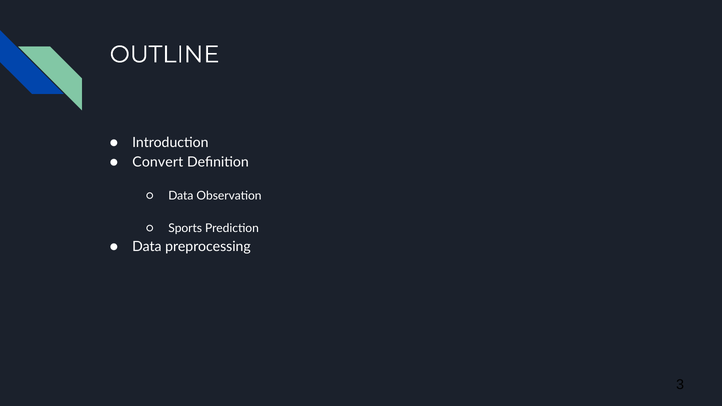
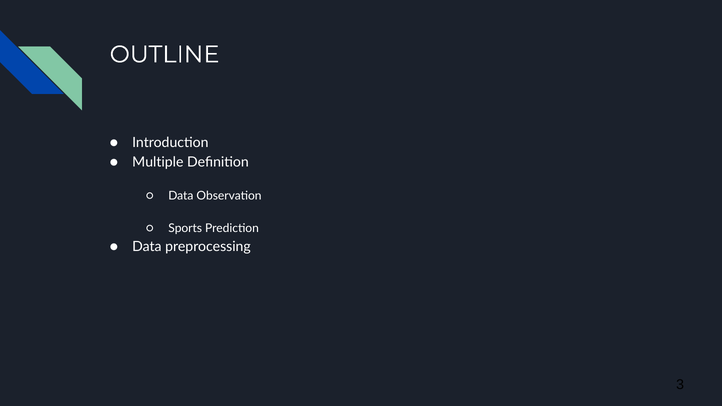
Convert: Convert -> Multiple
